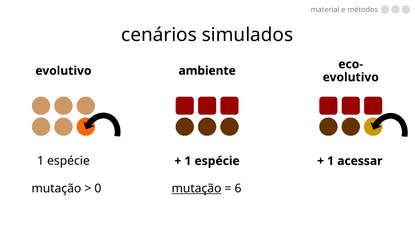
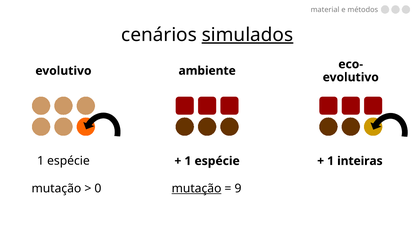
simulados underline: none -> present
acessar: acessar -> inteiras
6: 6 -> 9
